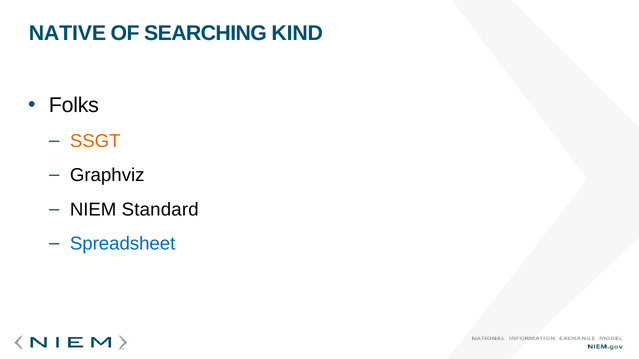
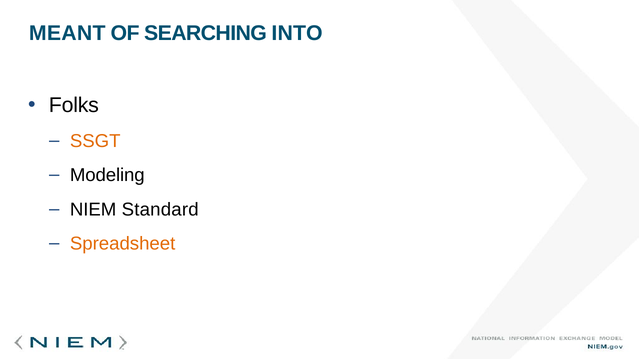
NATIVE: NATIVE -> MEANT
KIND: KIND -> INTO
Graphviz: Graphviz -> Modeling
Spreadsheet colour: blue -> orange
